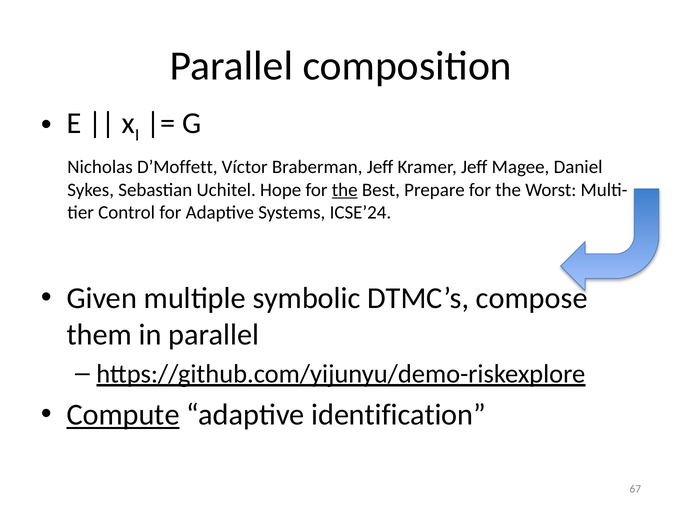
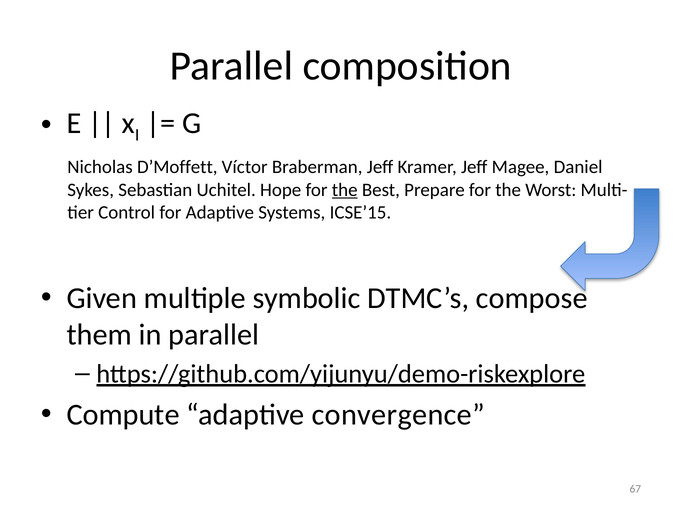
ICSE’24: ICSE’24 -> ICSE’15
Compute underline: present -> none
identification: identification -> convergence
